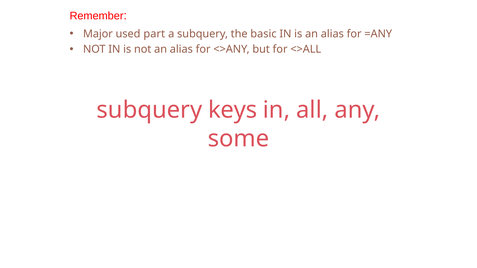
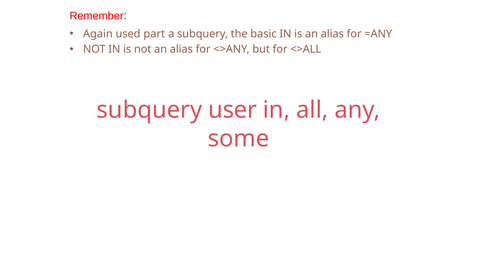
Major: Major -> Again
keys: keys -> user
